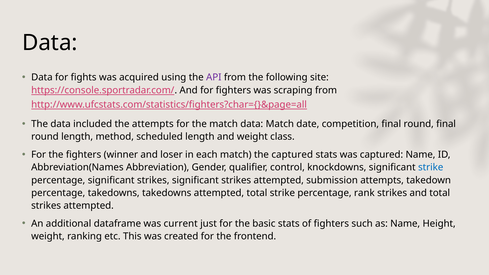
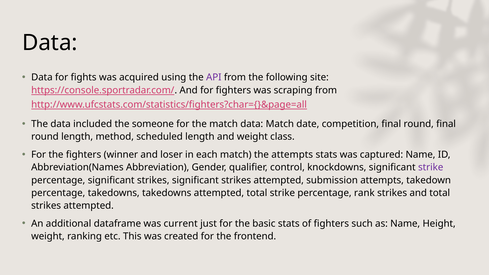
the attempts: attempts -> someone
the captured: captured -> attempts
strike at (431, 167) colour: blue -> purple
